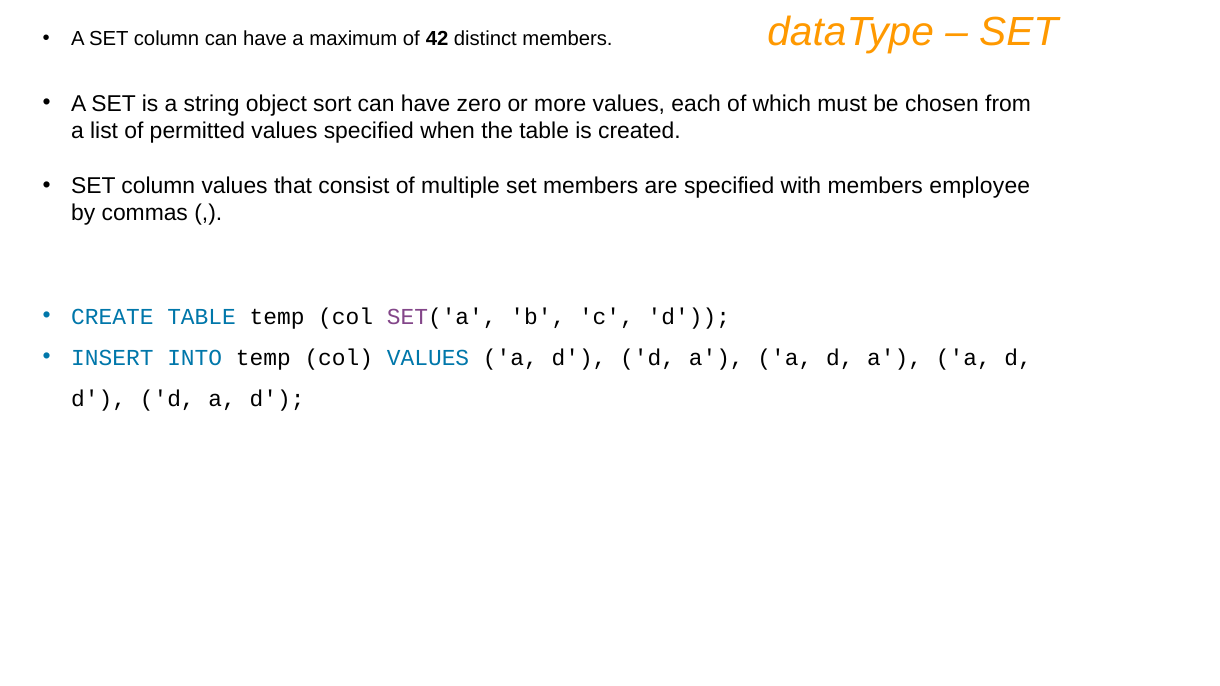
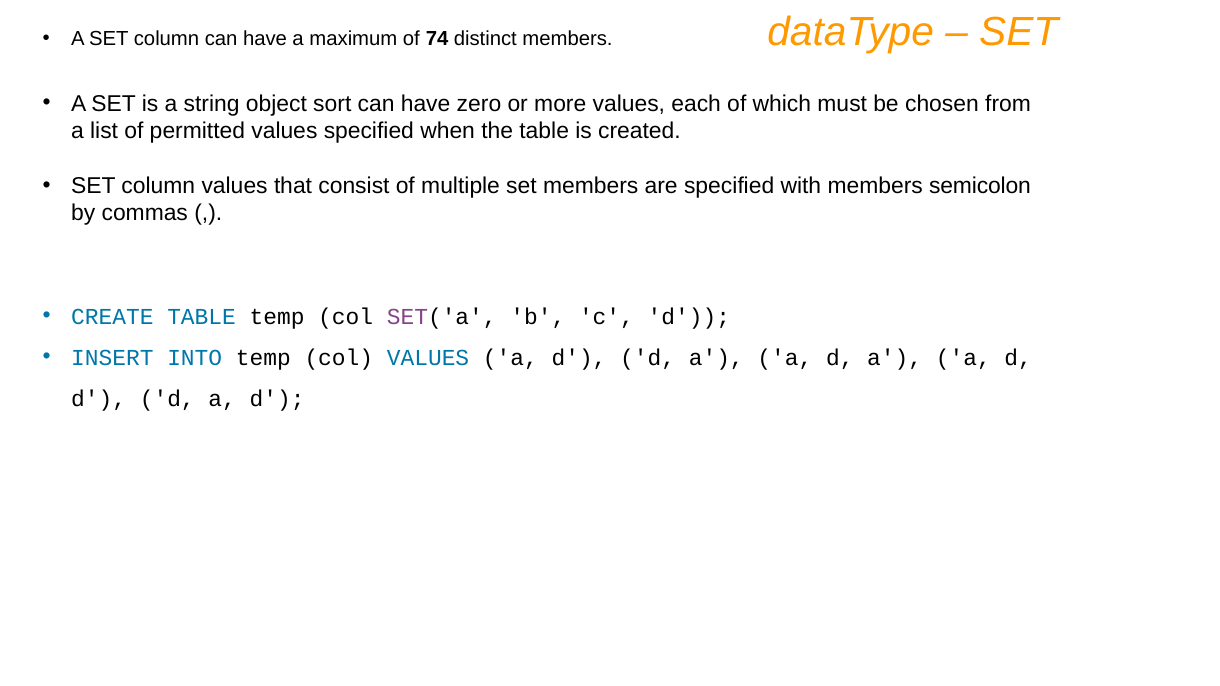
42: 42 -> 74
employee: employee -> semicolon
